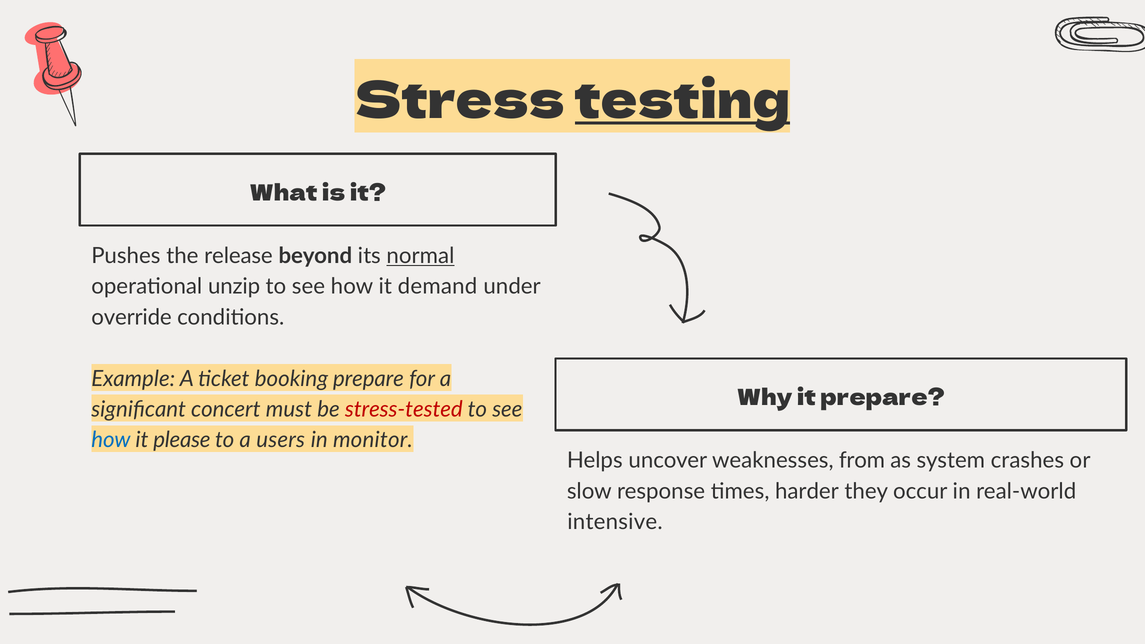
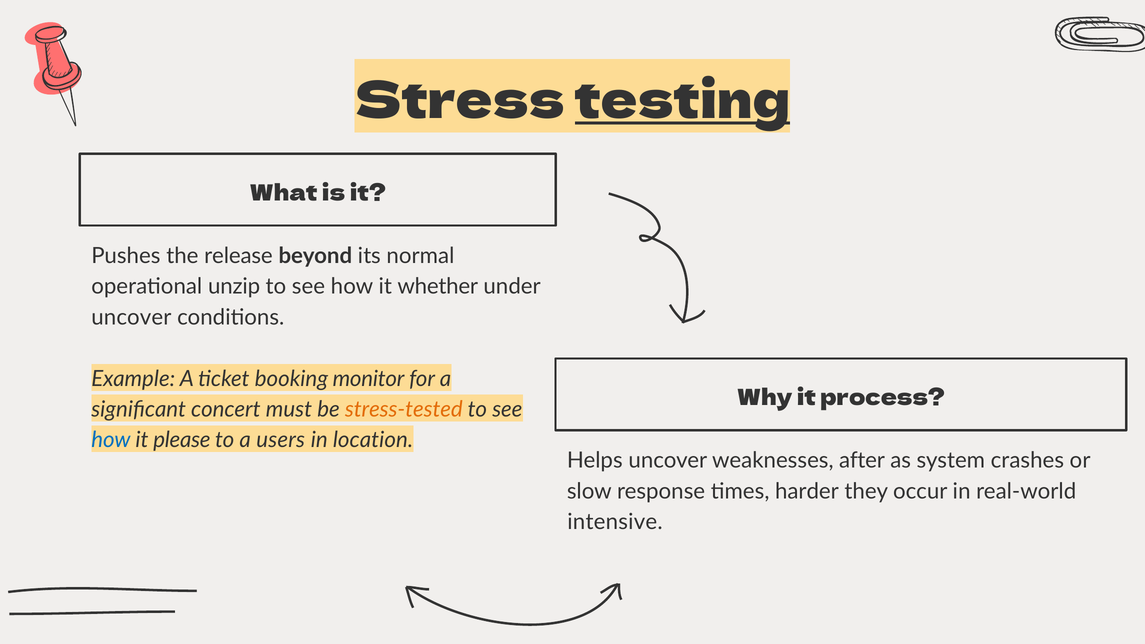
normal underline: present -> none
demand: demand -> whether
override at (132, 317): override -> uncover
booking prepare: prepare -> monitor
it prepare: prepare -> process
stress-tested colour: red -> orange
monitor: monitor -> location
from: from -> after
